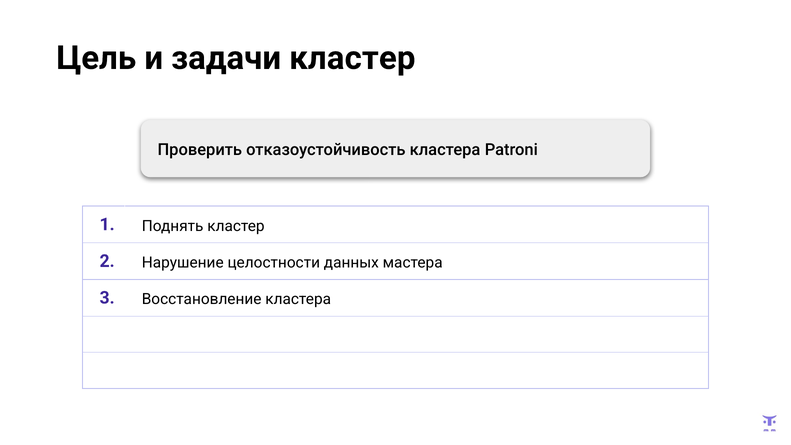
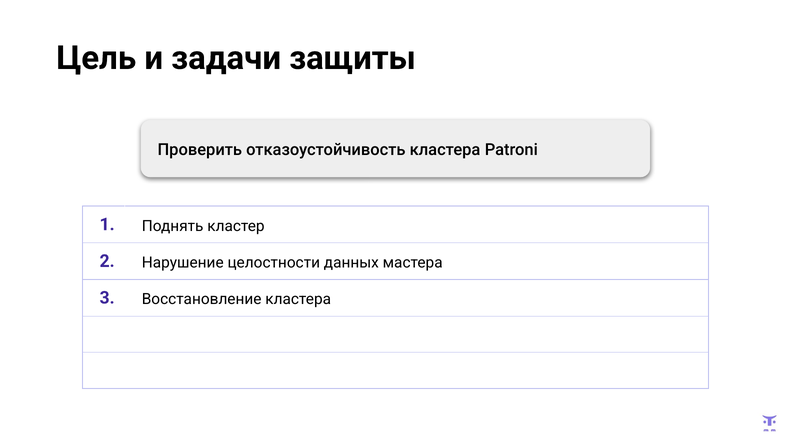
задачи кластер: кластер -> защиты
